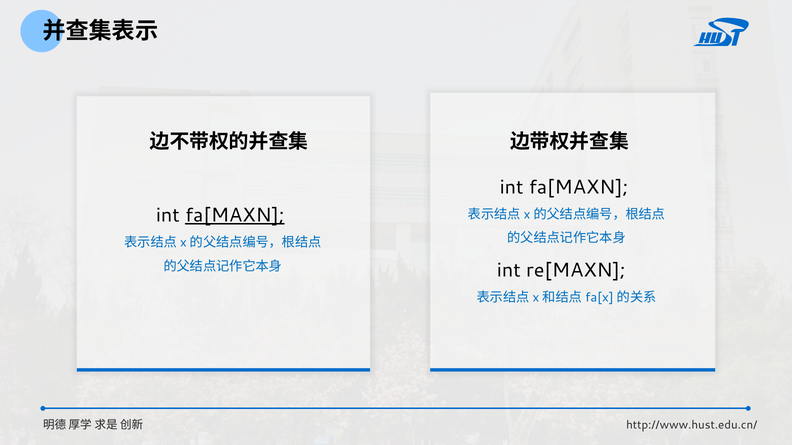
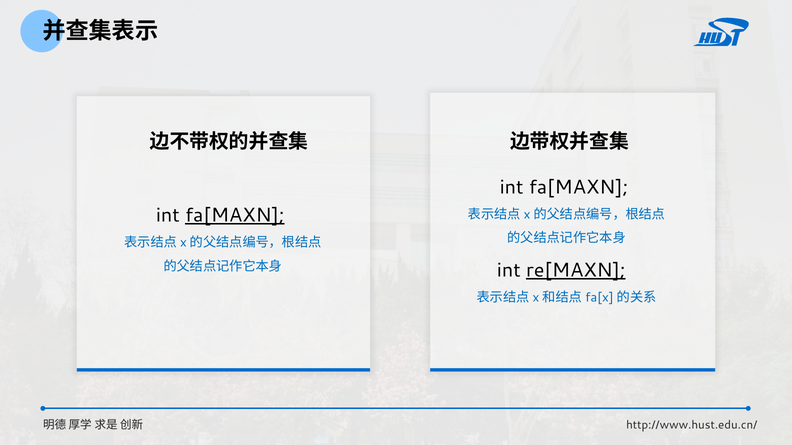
re[MAXN underline: none -> present
